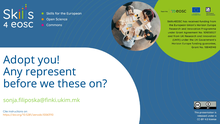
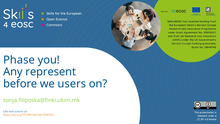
Adopt: Adopt -> Phase
these: these -> users
